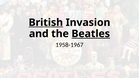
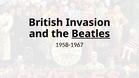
British underline: present -> none
